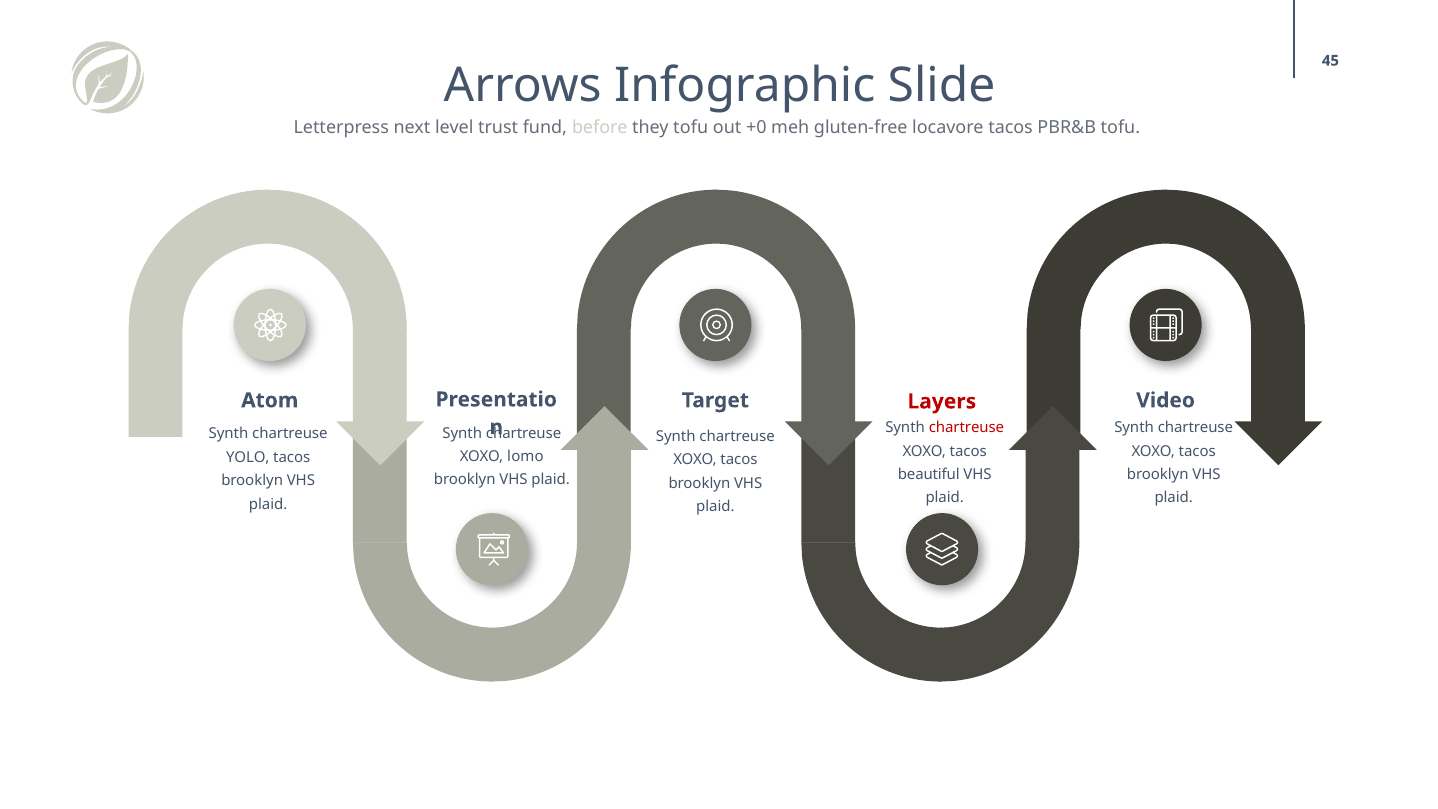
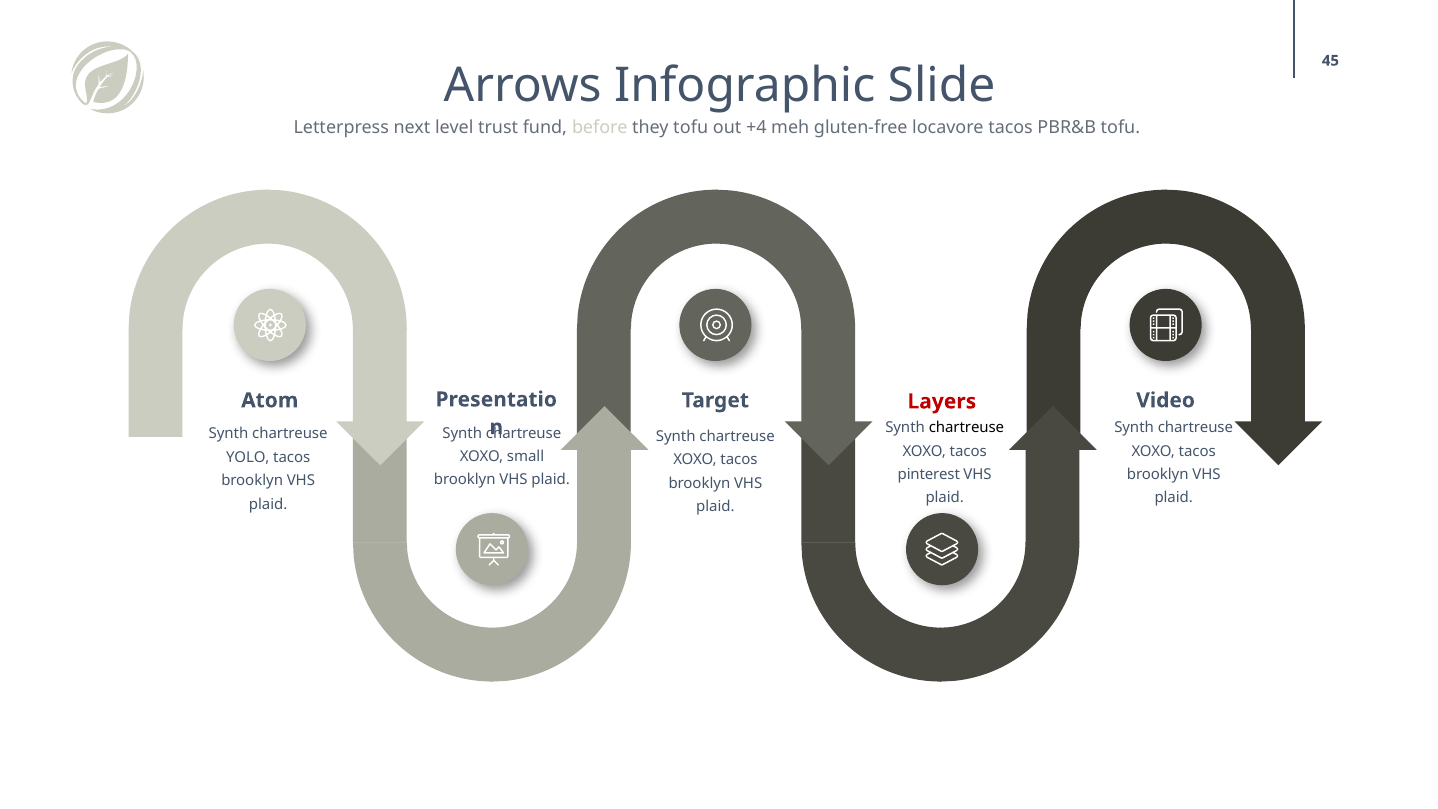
+0: +0 -> +4
chartreuse at (966, 428) colour: red -> black
lomo: lomo -> small
beautiful: beautiful -> pinterest
